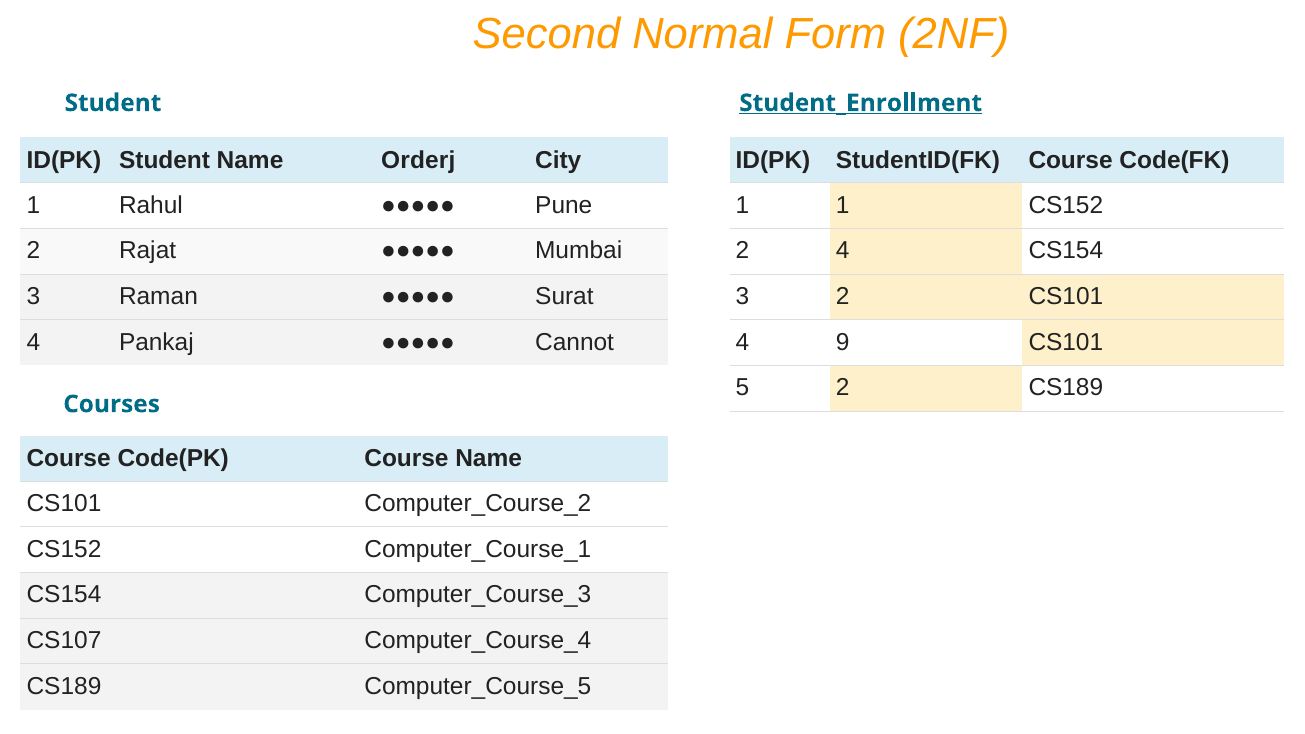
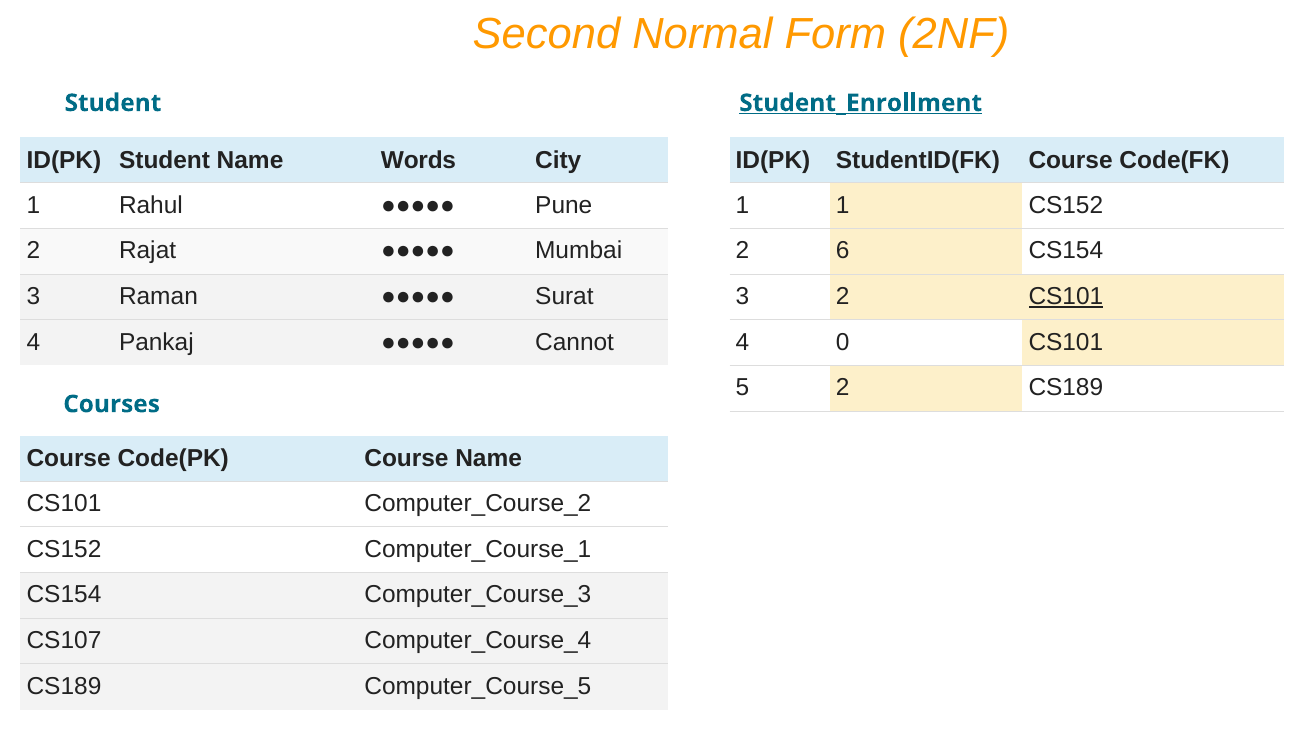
Orderj: Orderj -> Words
2 4: 4 -> 6
CS101 at (1066, 296) underline: none -> present
9: 9 -> 0
